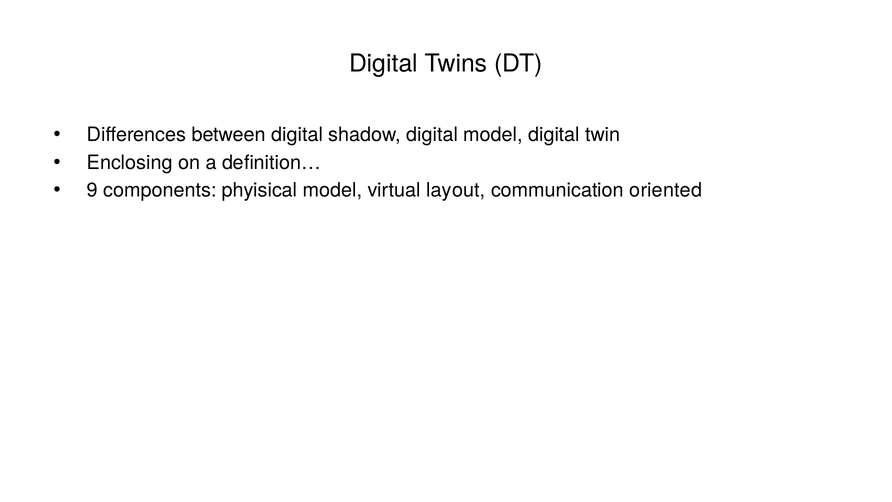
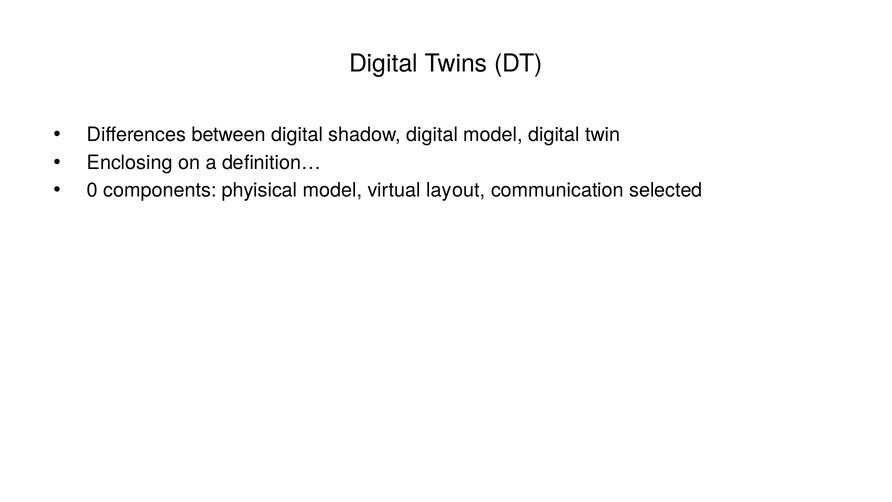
9: 9 -> 0
oriented: oriented -> selected
